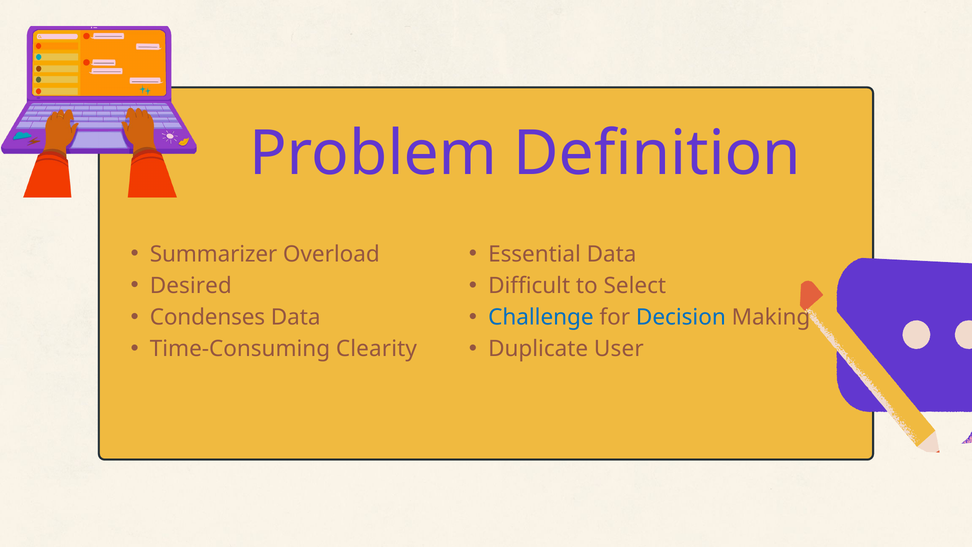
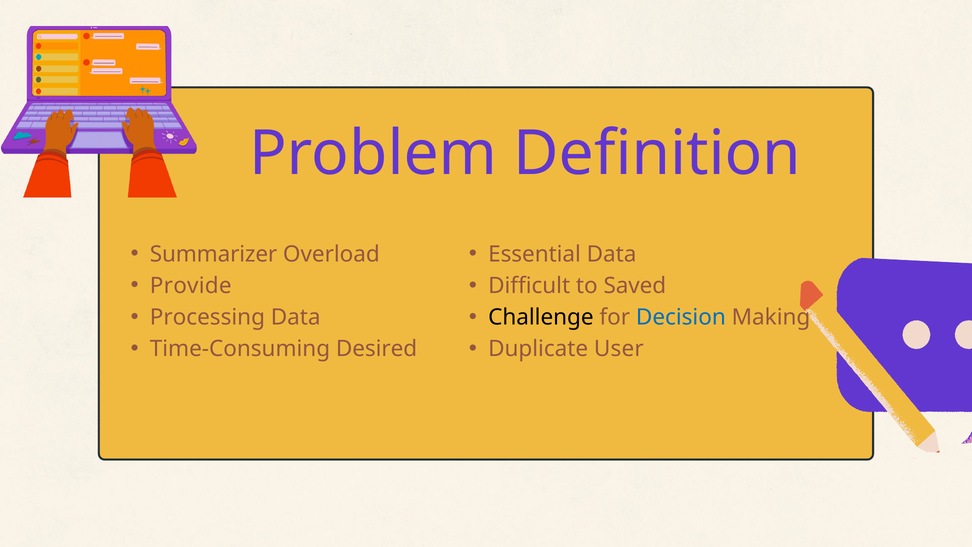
Desired: Desired -> Provide
Select: Select -> Saved
Condenses: Condenses -> Processing
Challenge colour: blue -> black
Clearity: Clearity -> Desired
